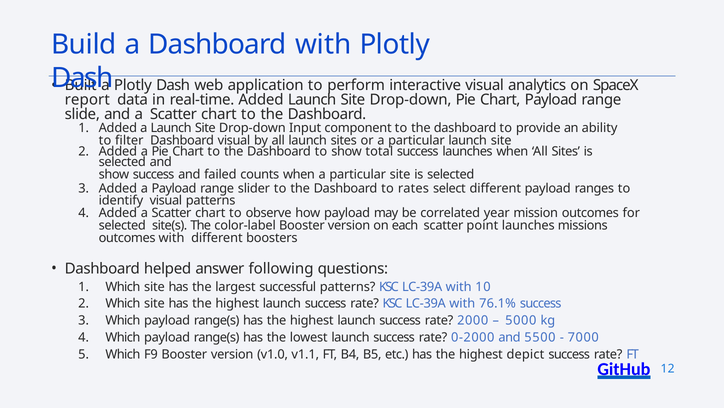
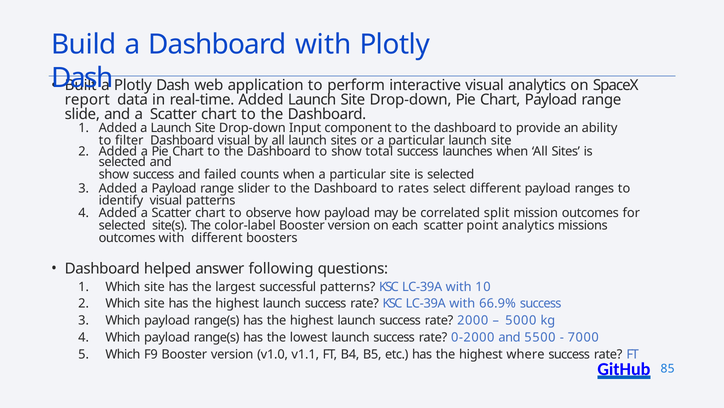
year: year -> split
point launches: launches -> analytics
76.1%: 76.1% -> 66.9%
depict: depict -> where
12: 12 -> 85
